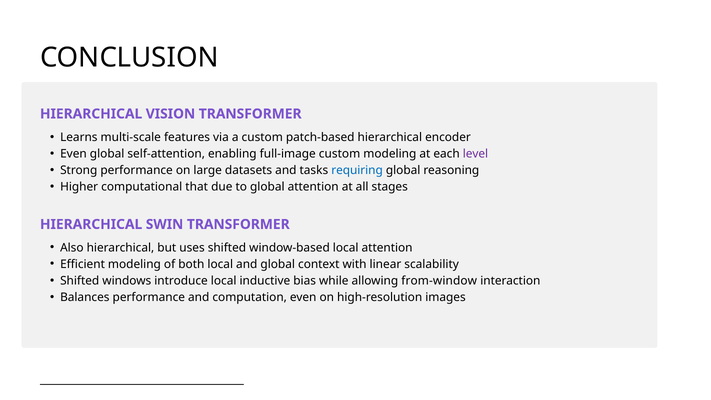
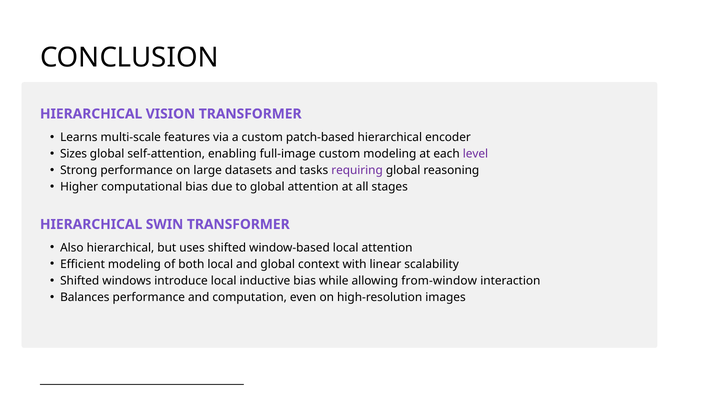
Even at (73, 154): Even -> Sizes
requiring colour: blue -> purple
computational that: that -> bias
